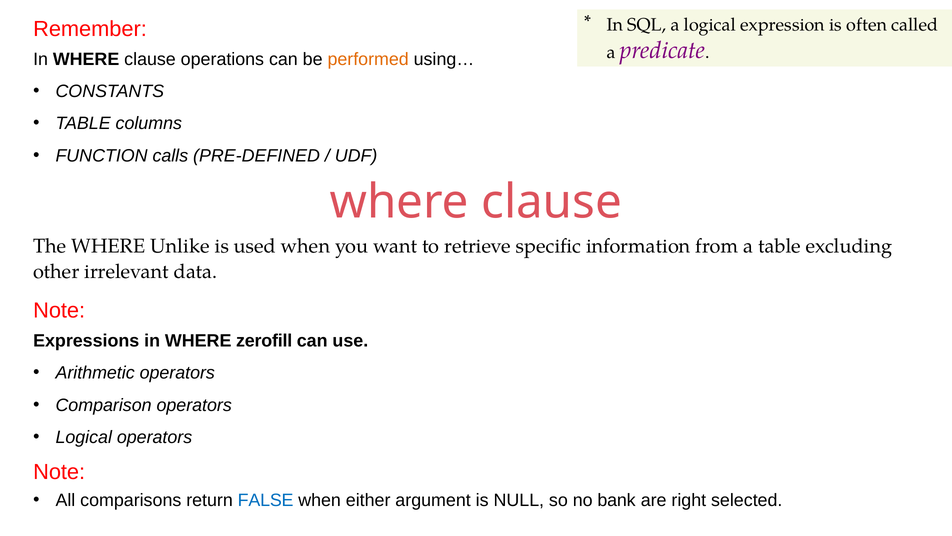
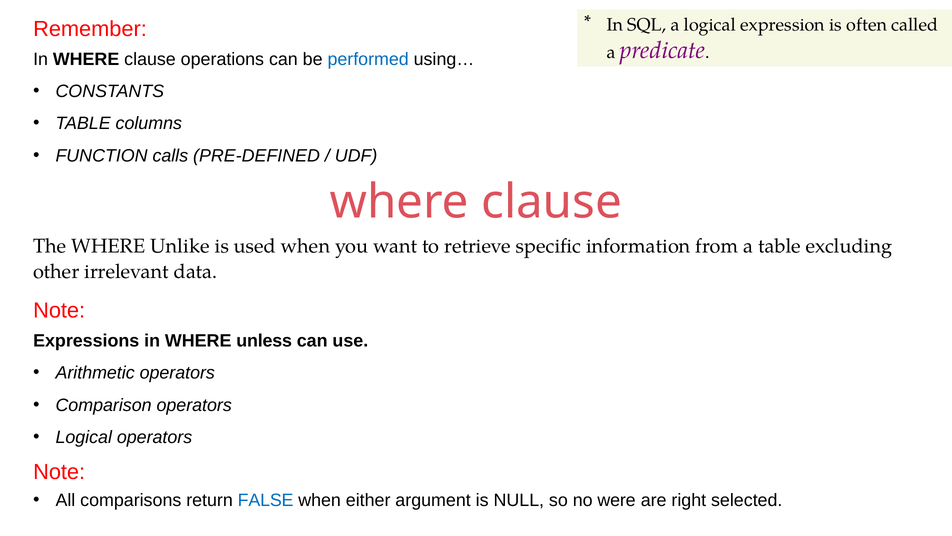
performed colour: orange -> blue
zerofill: zerofill -> unless
bank: bank -> were
